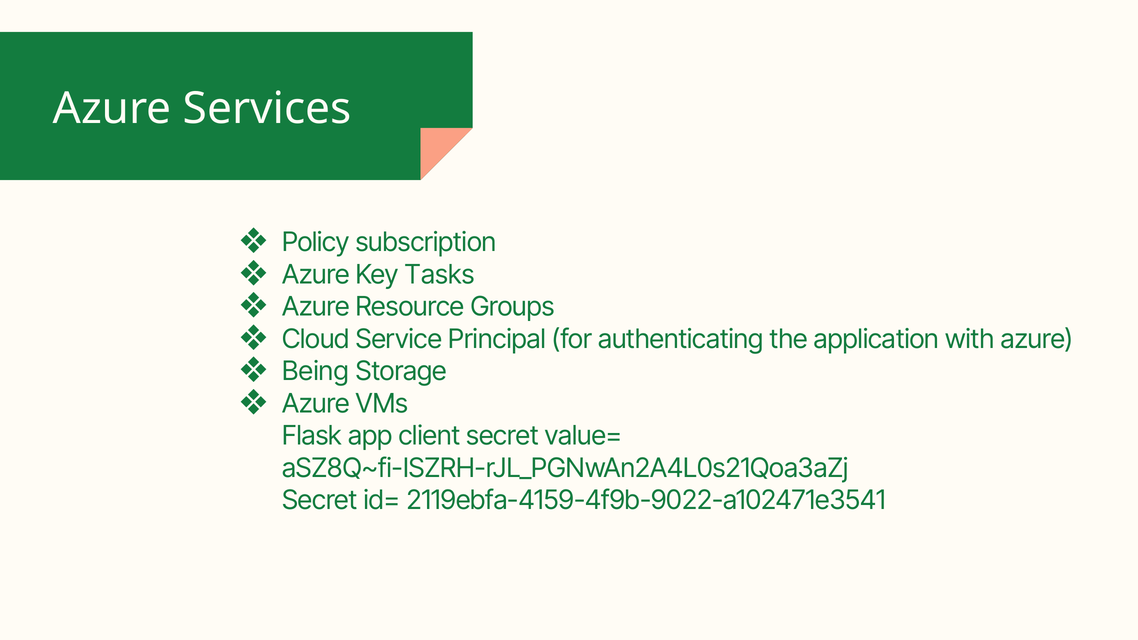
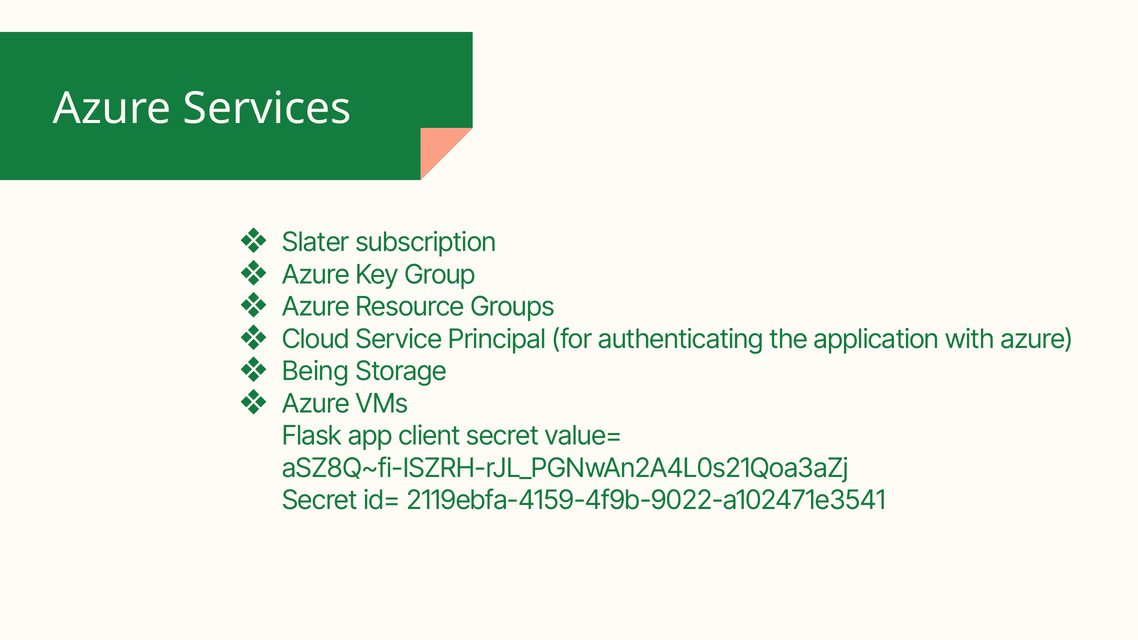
Policy: Policy -> Slater
Tasks: Tasks -> Group
